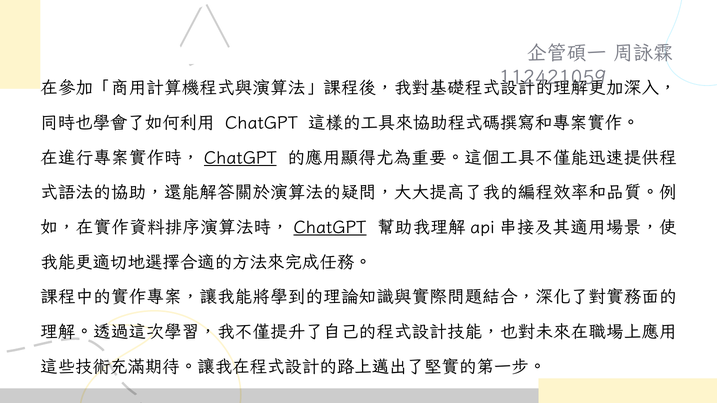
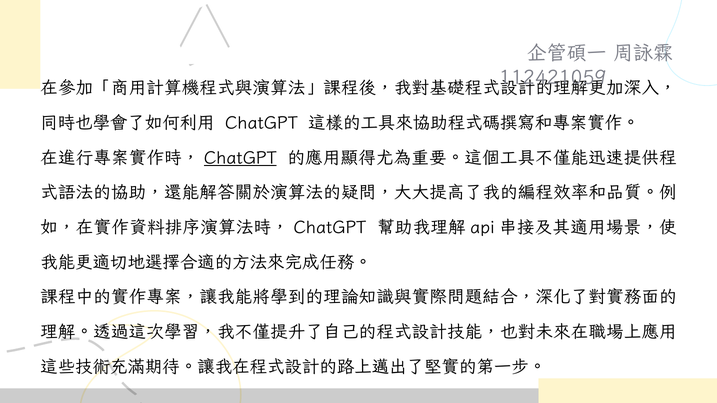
ChatGPT at (330, 228) underline: present -> none
